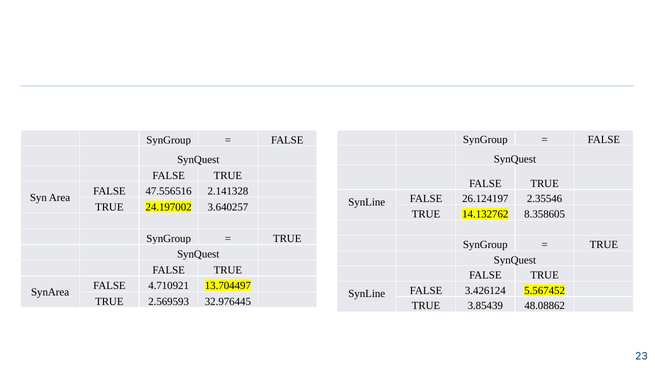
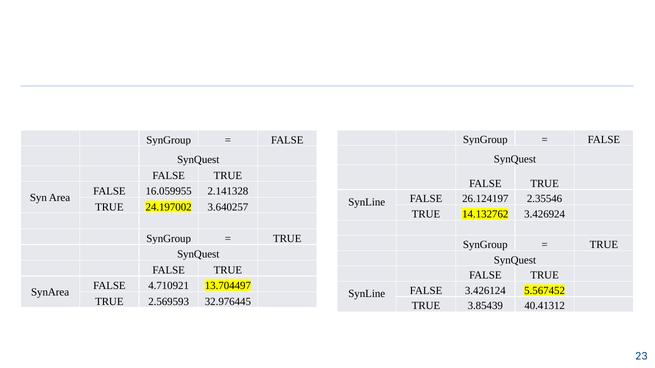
47.556516: 47.556516 -> 16.059955
8.358605: 8.358605 -> 3.426924
48.08862: 48.08862 -> 40.41312
